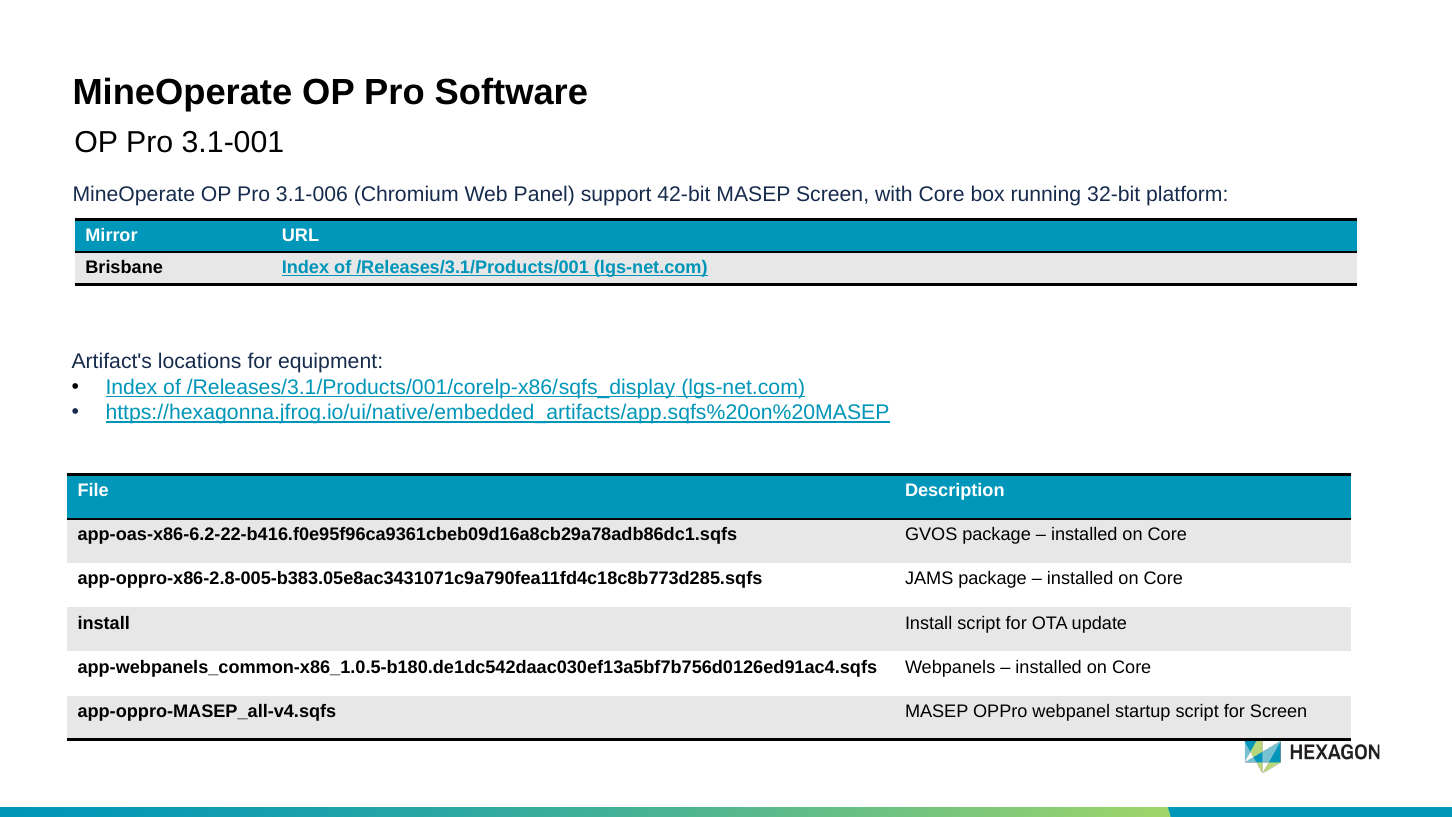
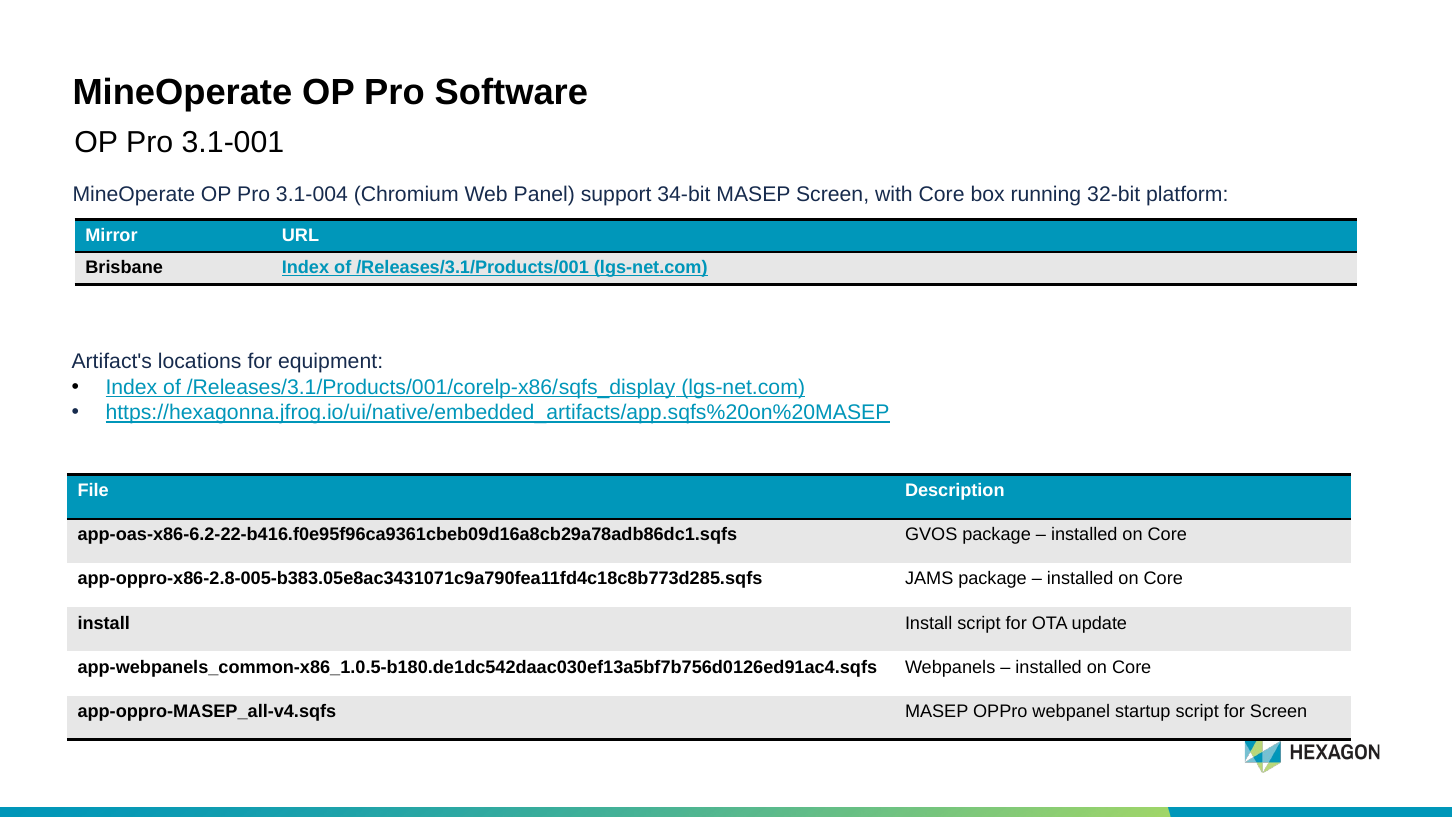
3.1-006: 3.1-006 -> 3.1-004
42-bit: 42-bit -> 34-bit
